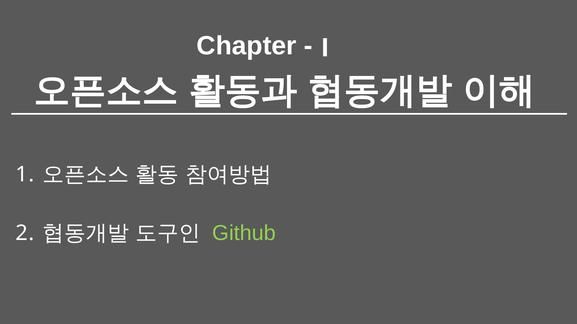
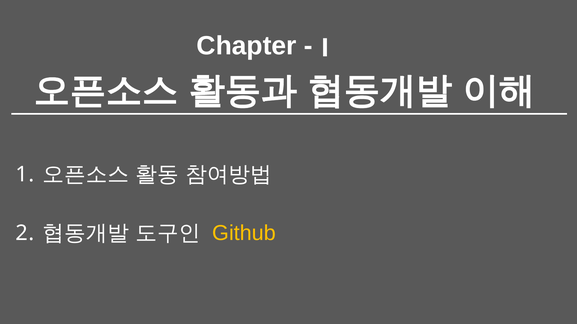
Github colour: light green -> yellow
